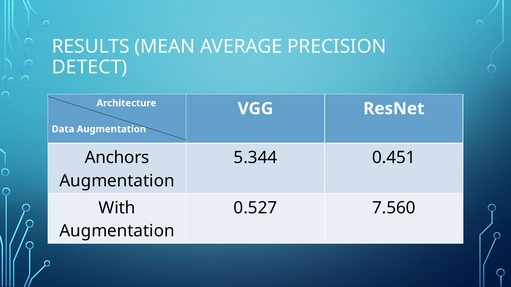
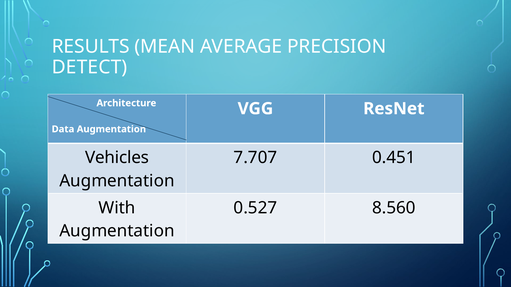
Anchors: Anchors -> Vehicles
5.344: 5.344 -> 7.707
7.560: 7.560 -> 8.560
